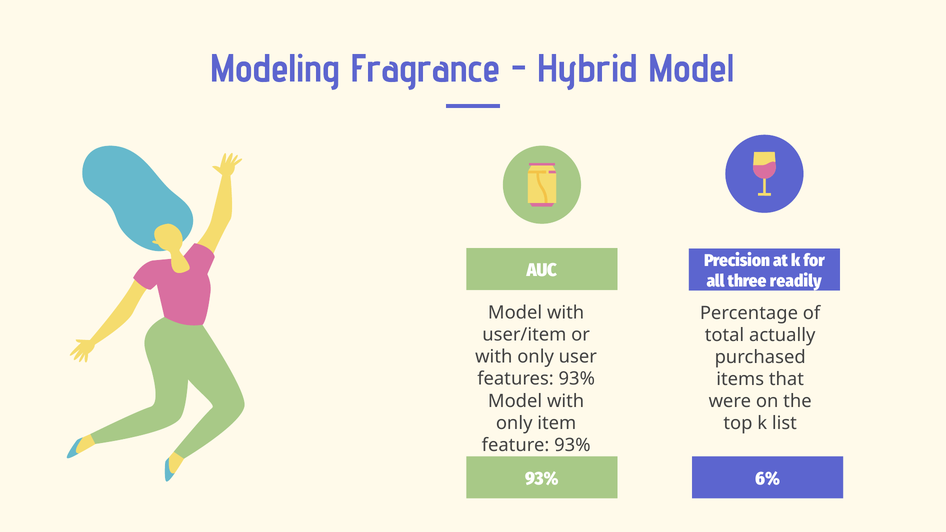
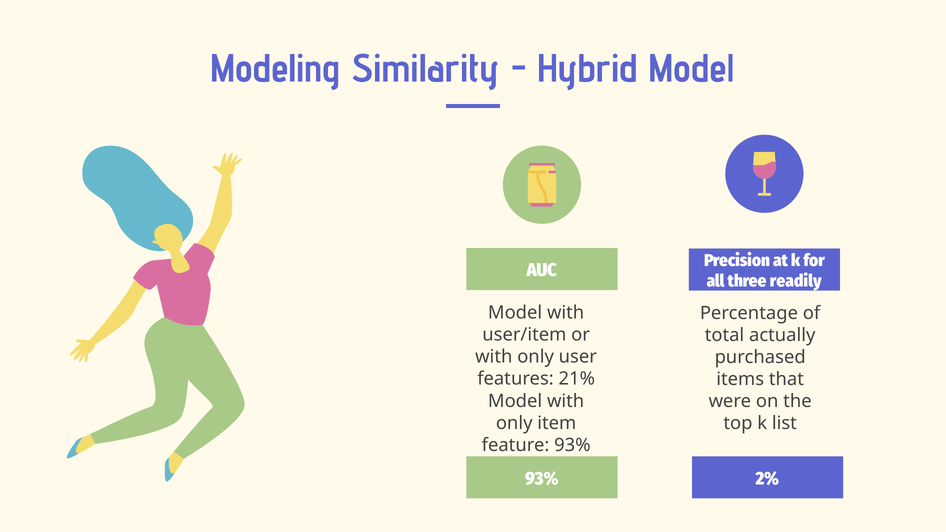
Fragrance: Fragrance -> Similarity
features 93%: 93% -> 21%
6%: 6% -> 2%
